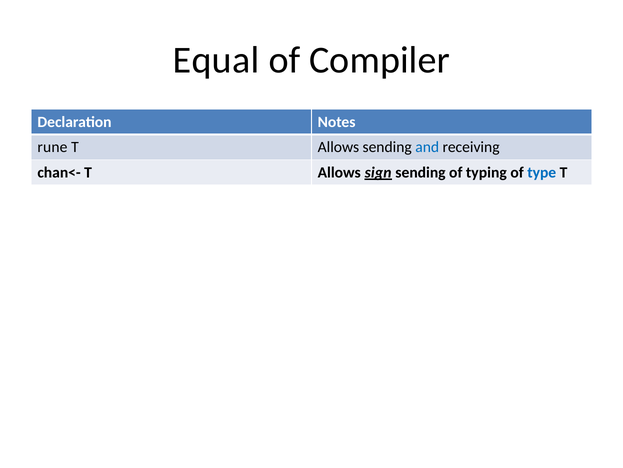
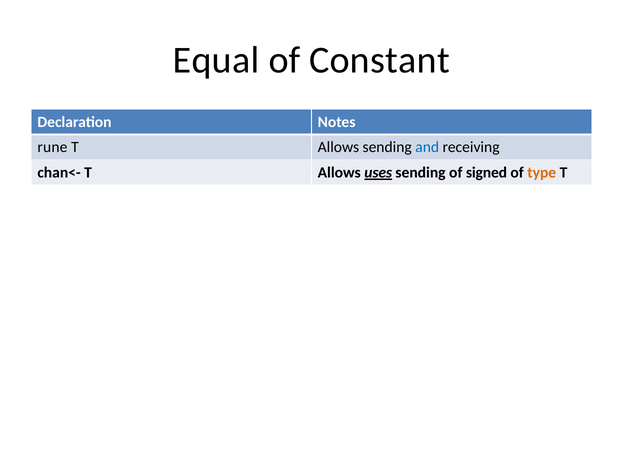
Compiler: Compiler -> Constant
sign: sign -> uses
typing: typing -> signed
type colour: blue -> orange
